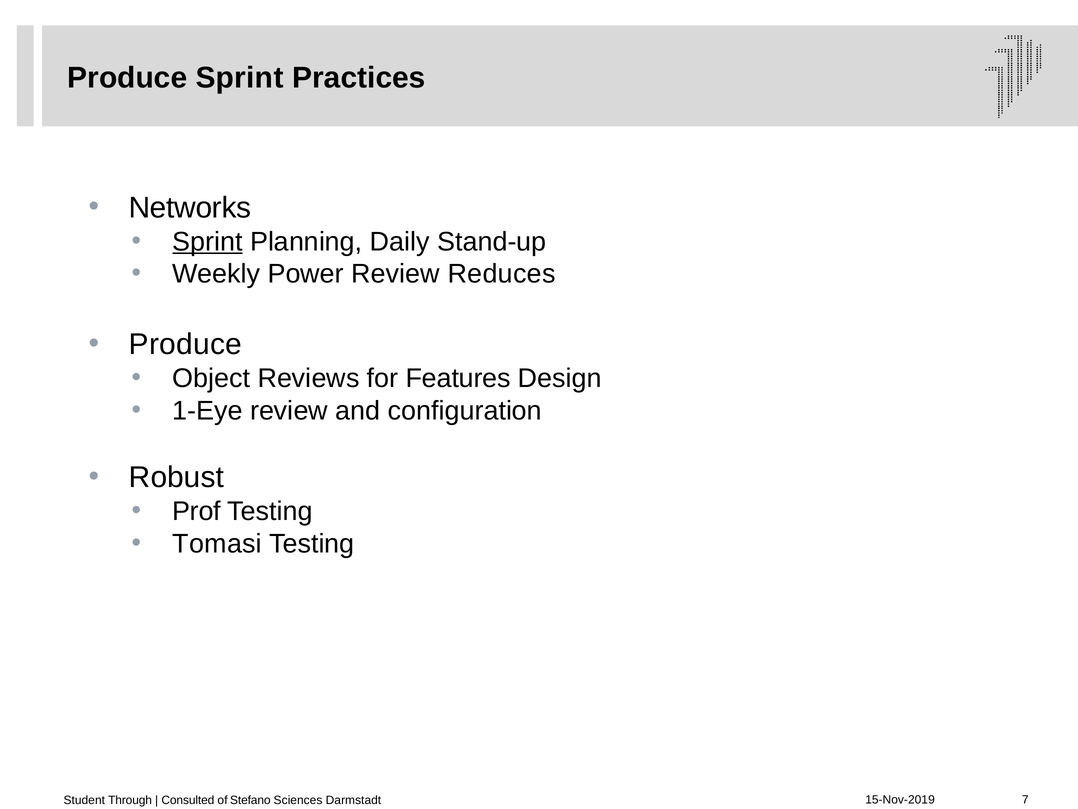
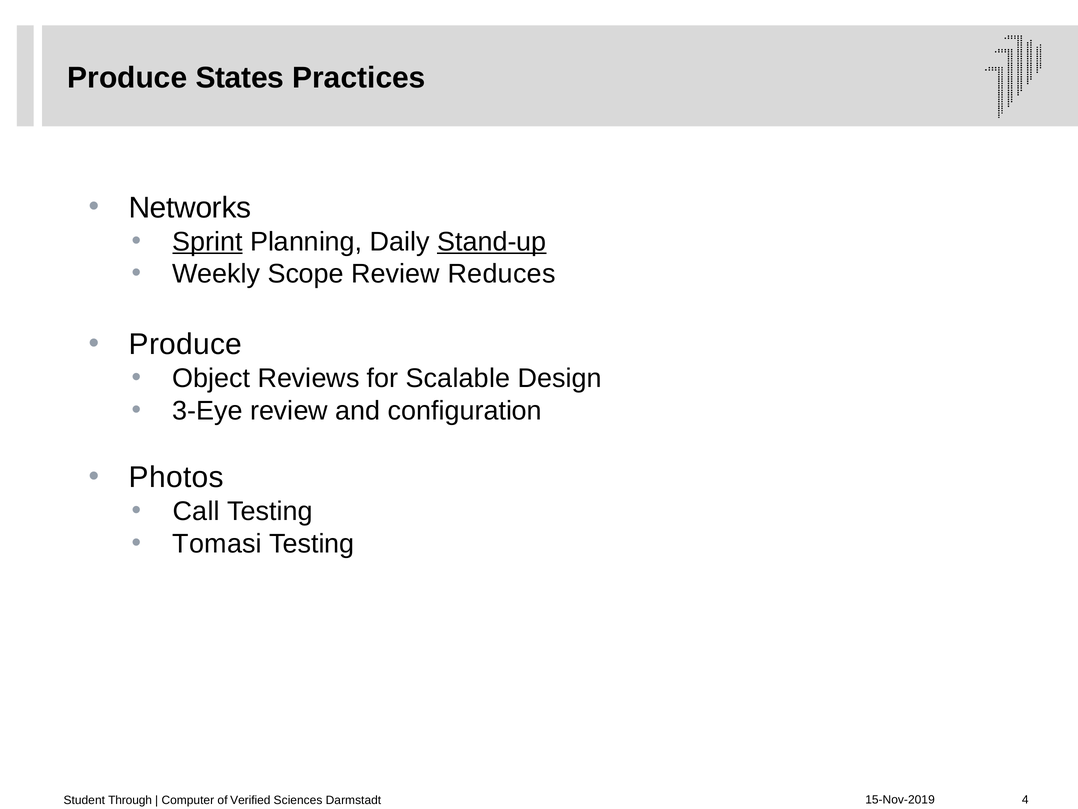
Produce Sprint: Sprint -> States
Stand-up underline: none -> present
Power: Power -> Scope
Features: Features -> Scalable
1-Eye: 1-Eye -> 3-Eye
Robust: Robust -> Photos
Prof: Prof -> Call
Consulted: Consulted -> Computer
Stefano: Stefano -> Verified
7: 7 -> 4
